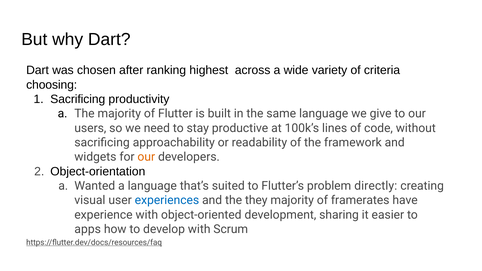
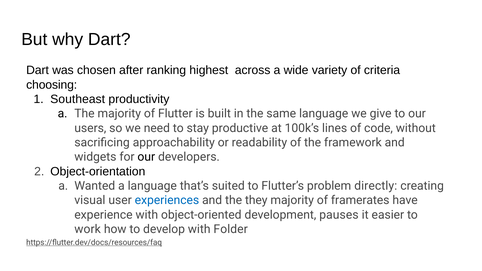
Sacrificing at (78, 99): Sacrificing -> Southeast
our at (146, 157) colour: orange -> black
sharing: sharing -> pauses
apps: apps -> work
Scrum: Scrum -> Folder
